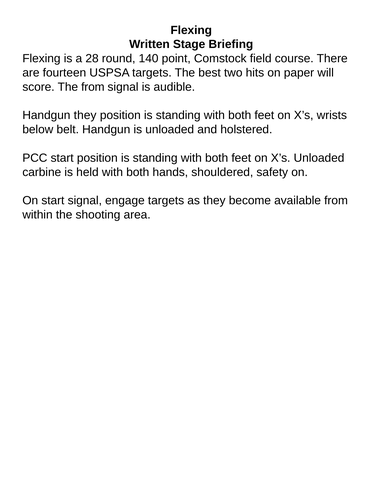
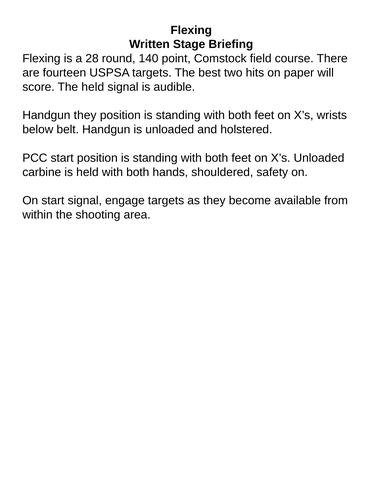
The from: from -> held
